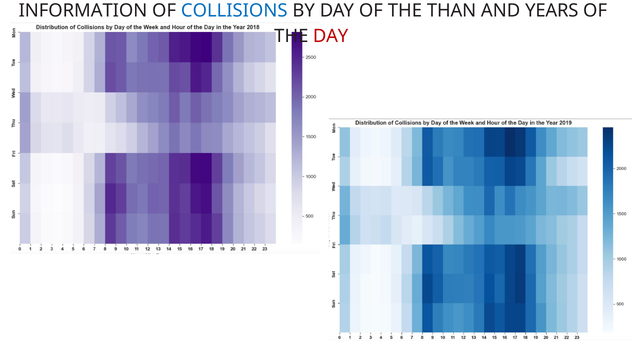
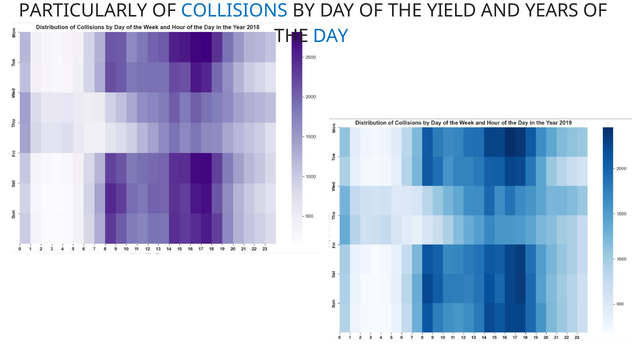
INFORMATION: INFORMATION -> PARTICULARLY
THAN: THAN -> YIELD
DAY at (331, 36) colour: red -> blue
